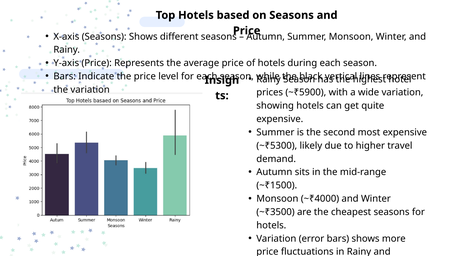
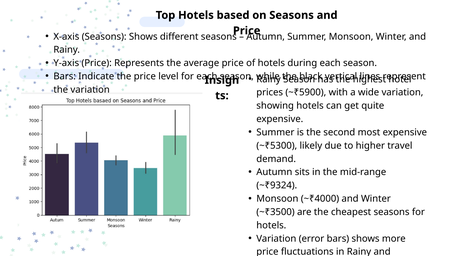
~₹1500: ~₹1500 -> ~₹9324
